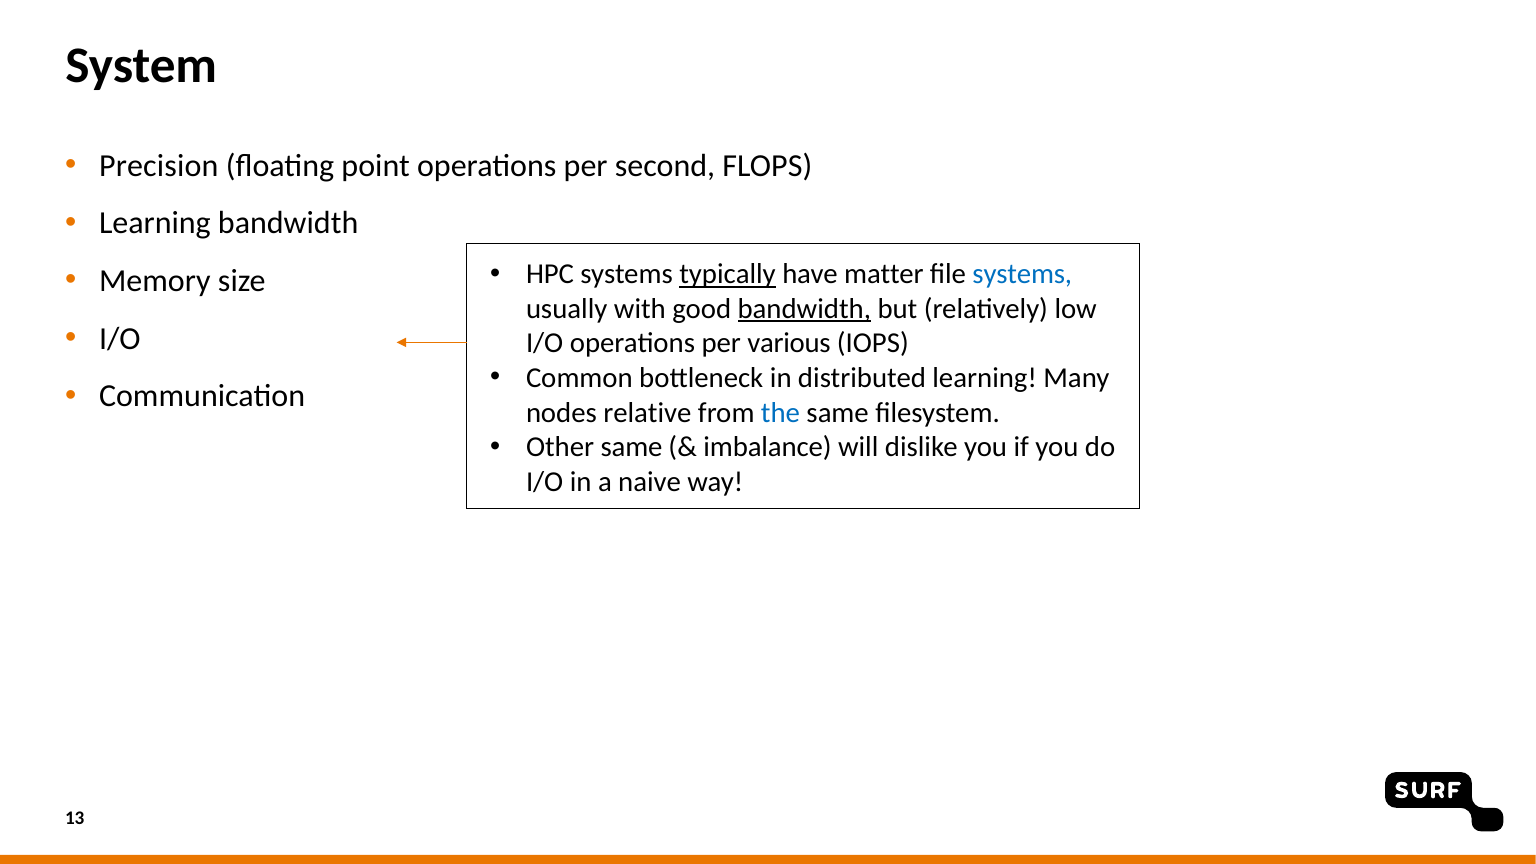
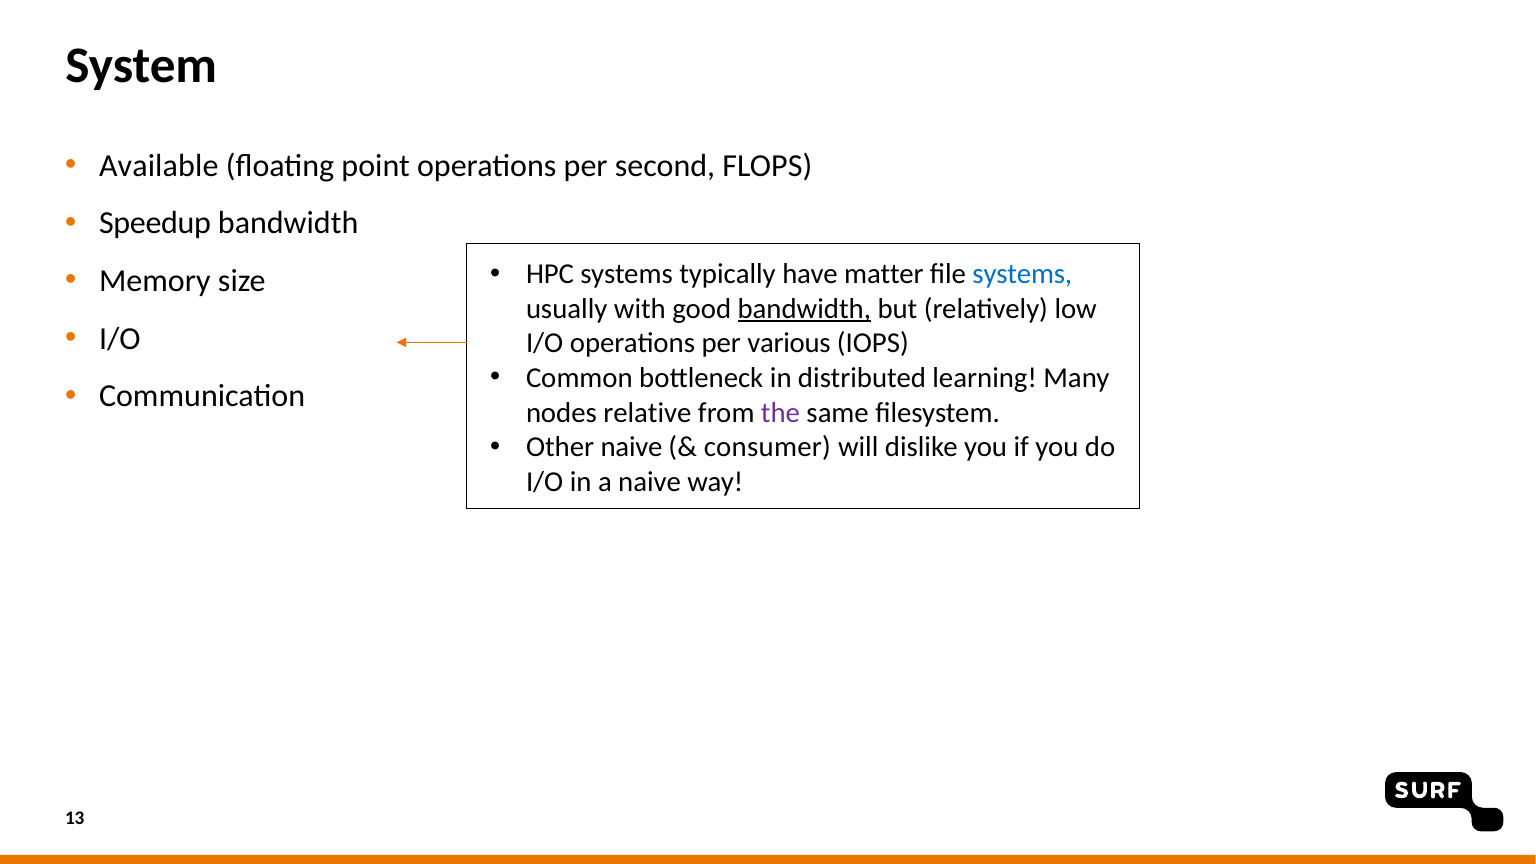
Precision: Precision -> Available
Learning at (155, 223): Learning -> Speedup
typically underline: present -> none
the colour: blue -> purple
Other same: same -> naive
imbalance: imbalance -> consumer
